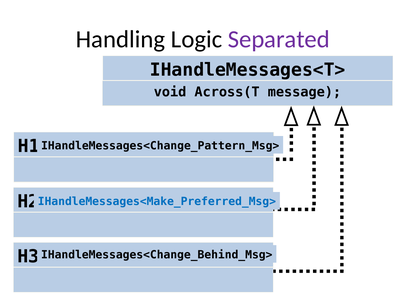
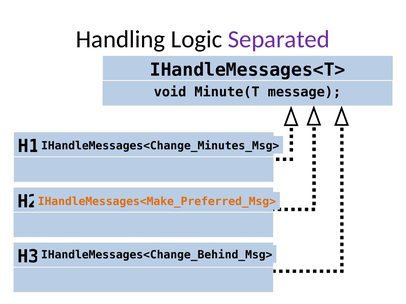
Across(T: Across(T -> Minute(T
IHandleMessages<Change_Pattern_Msg>: IHandleMessages<Change_Pattern_Msg> -> IHandleMessages<Change_Minutes_Msg>
IHandleMessages<Make_Preferred_Msg> colour: blue -> orange
